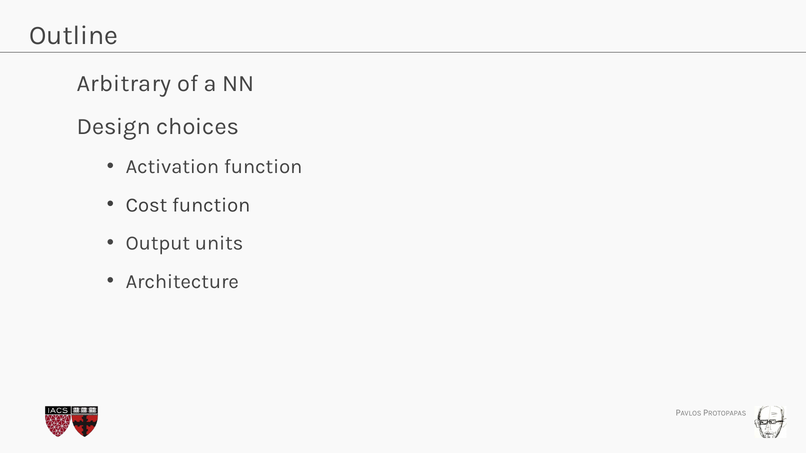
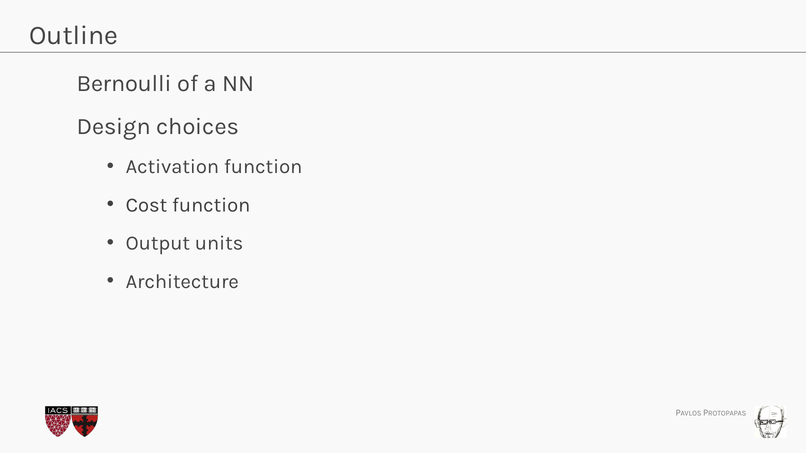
Arbitrary: Arbitrary -> Bernoulli
